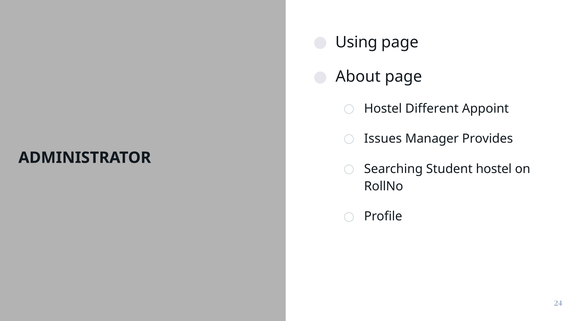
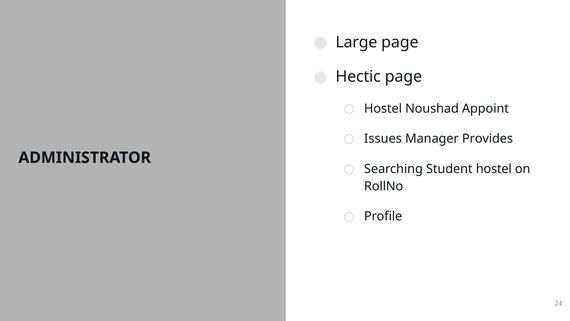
Using: Using -> Large
About: About -> Hectic
Different: Different -> Noushad
